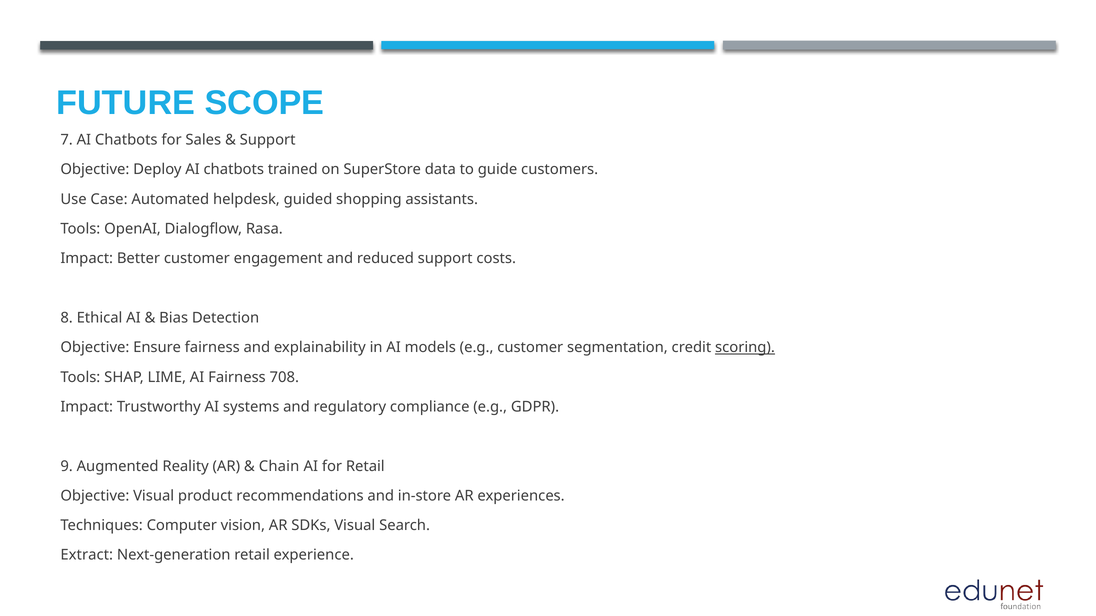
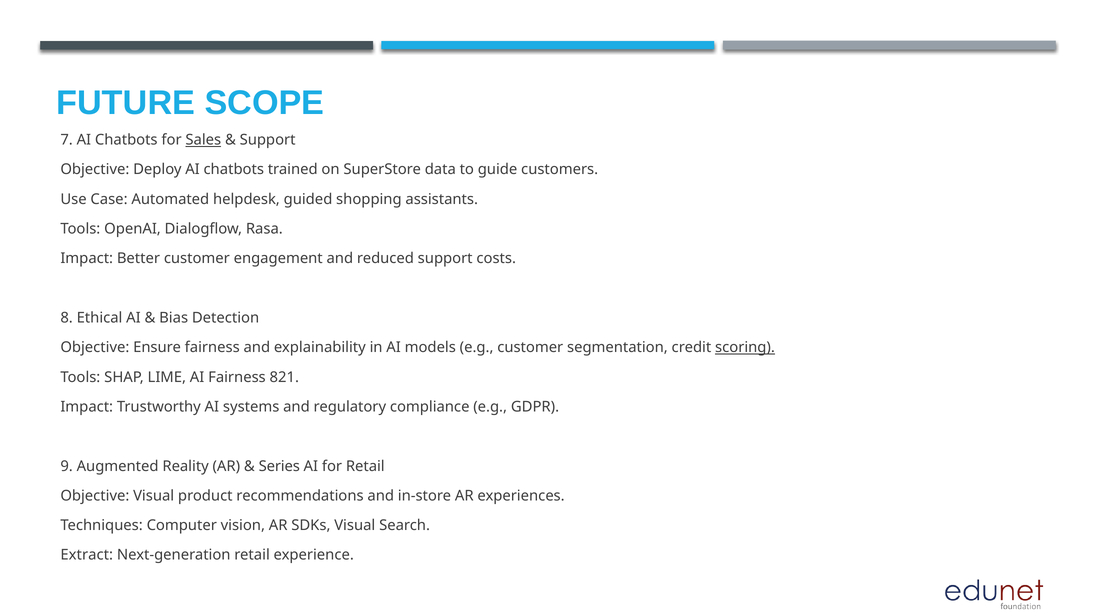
Sales underline: none -> present
708: 708 -> 821
Chain: Chain -> Series
